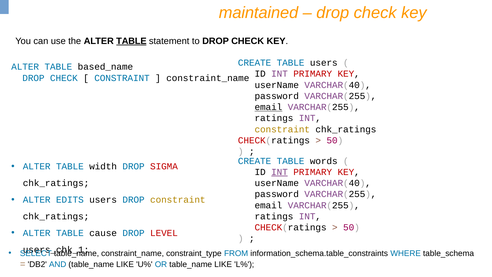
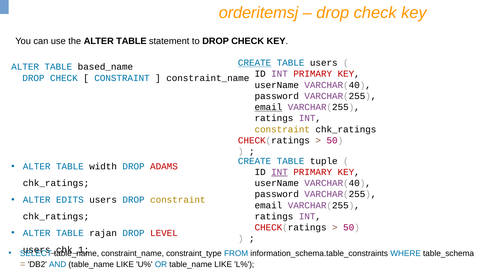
maintained: maintained -> orderitemsj
TABLE at (131, 41) underline: present -> none
CREATE at (255, 63) underline: none -> present
words: words -> tuple
SIGMA: SIGMA -> ADAMS
cause: cause -> rajan
